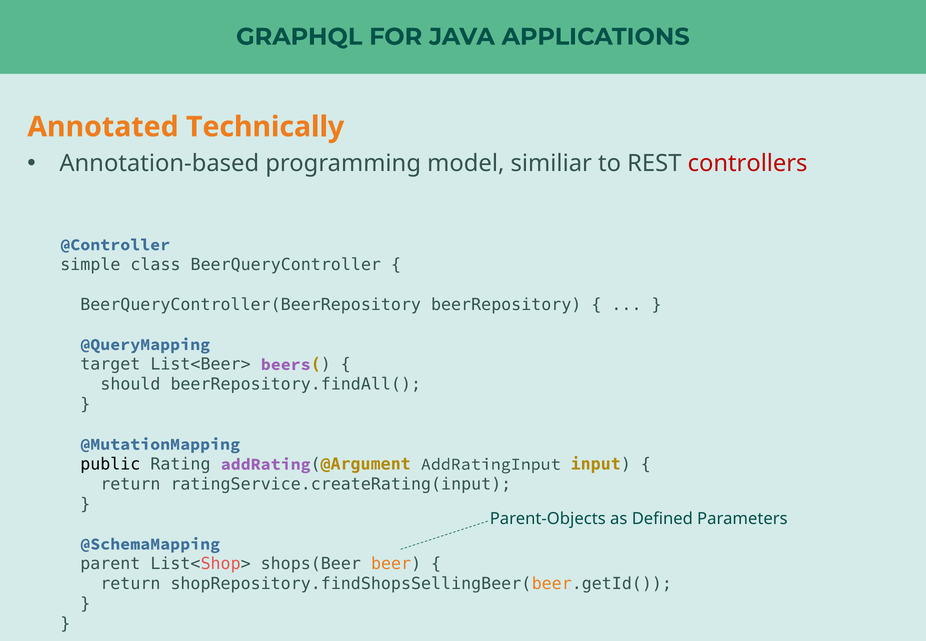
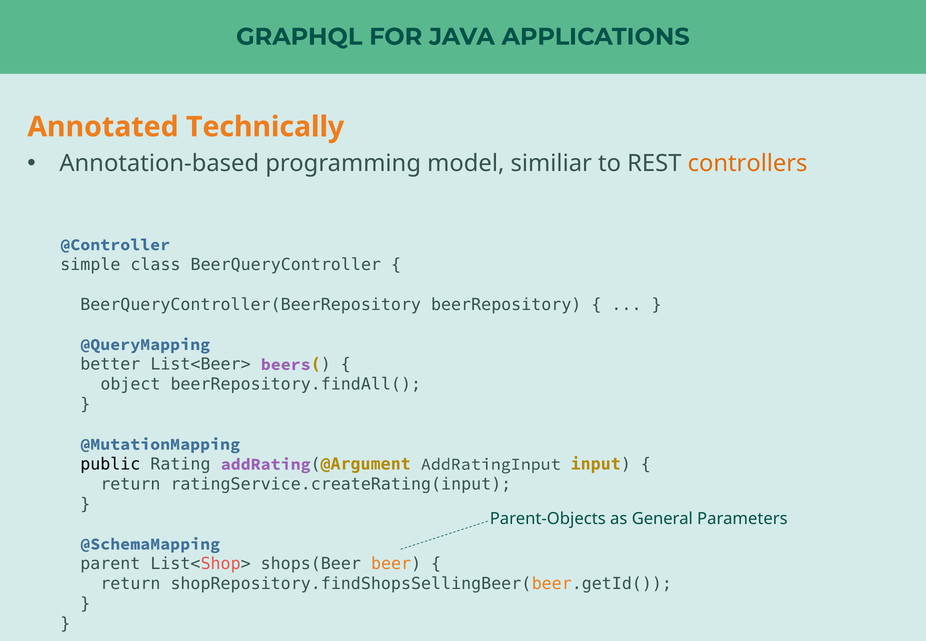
controllers colour: red -> orange
target: target -> better
should: should -> object
Defined: Defined -> General
